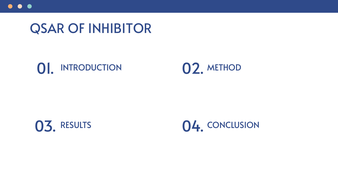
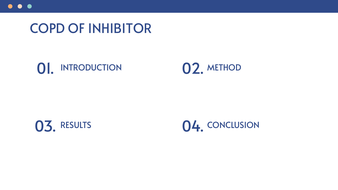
QSAR: QSAR -> COPD
